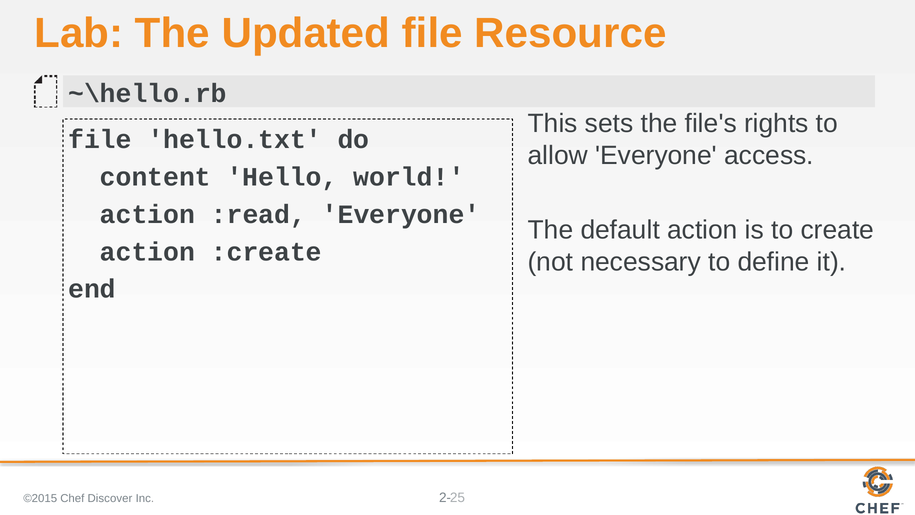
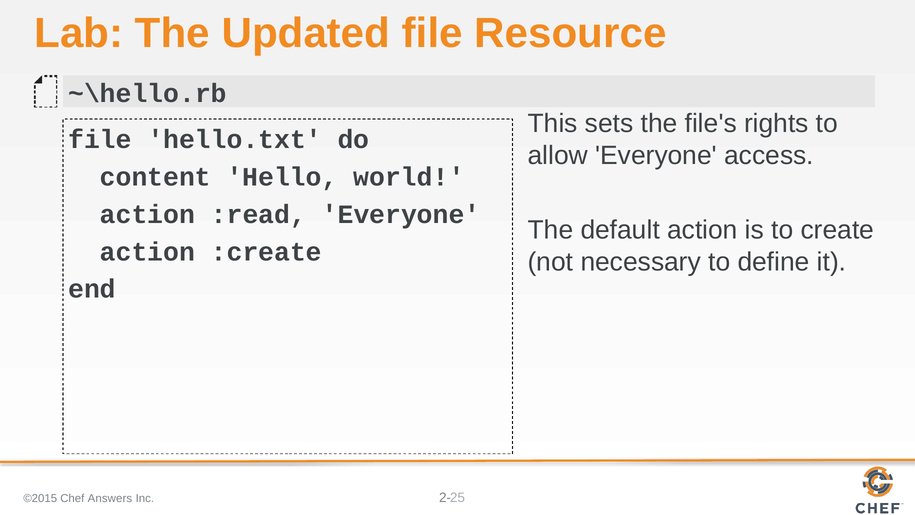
Discover: Discover -> Answers
